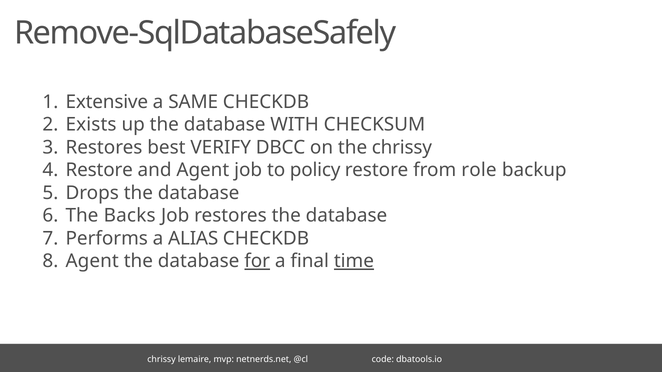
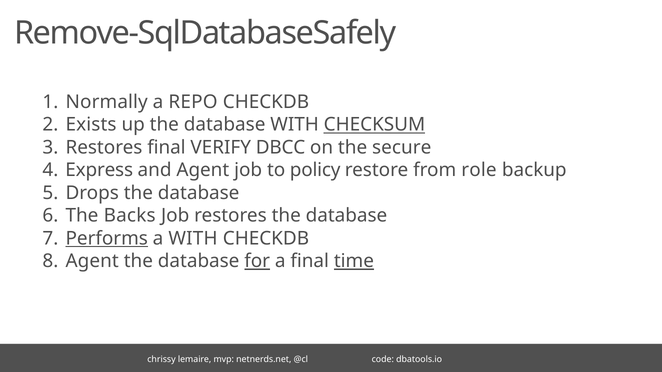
Extensive: Extensive -> Normally
SAME: SAME -> REPO
CHECKSUM underline: none -> present
Restores best: best -> final
the chrissy: chrissy -> secure
Restore at (99, 170): Restore -> Express
Performs underline: none -> present
a ALIAS: ALIAS -> WITH
